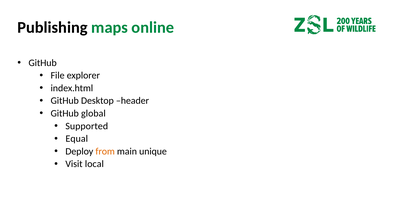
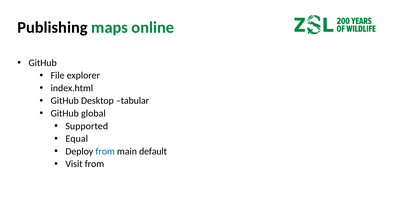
header: header -> tabular
from at (105, 151) colour: orange -> blue
unique: unique -> default
Visit local: local -> from
